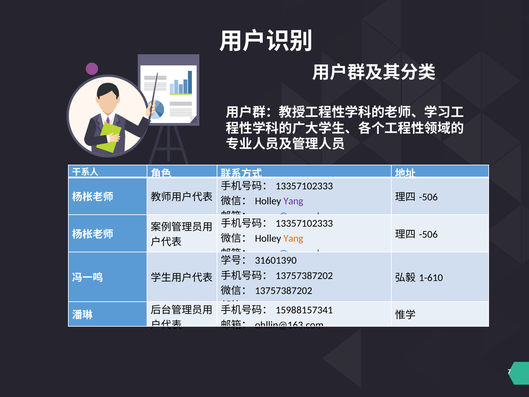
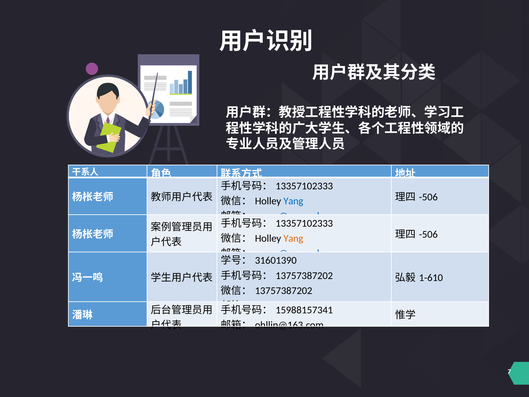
Yang at (293, 201) colour: purple -> blue
